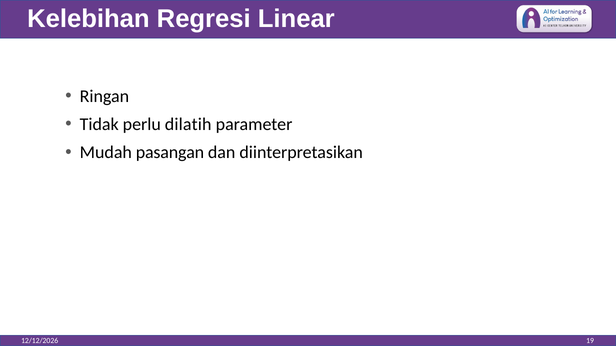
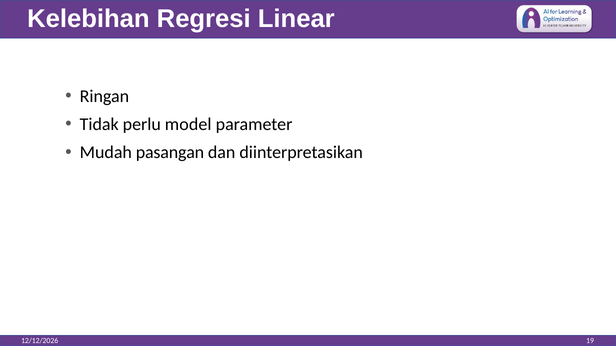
dilatih: dilatih -> model
